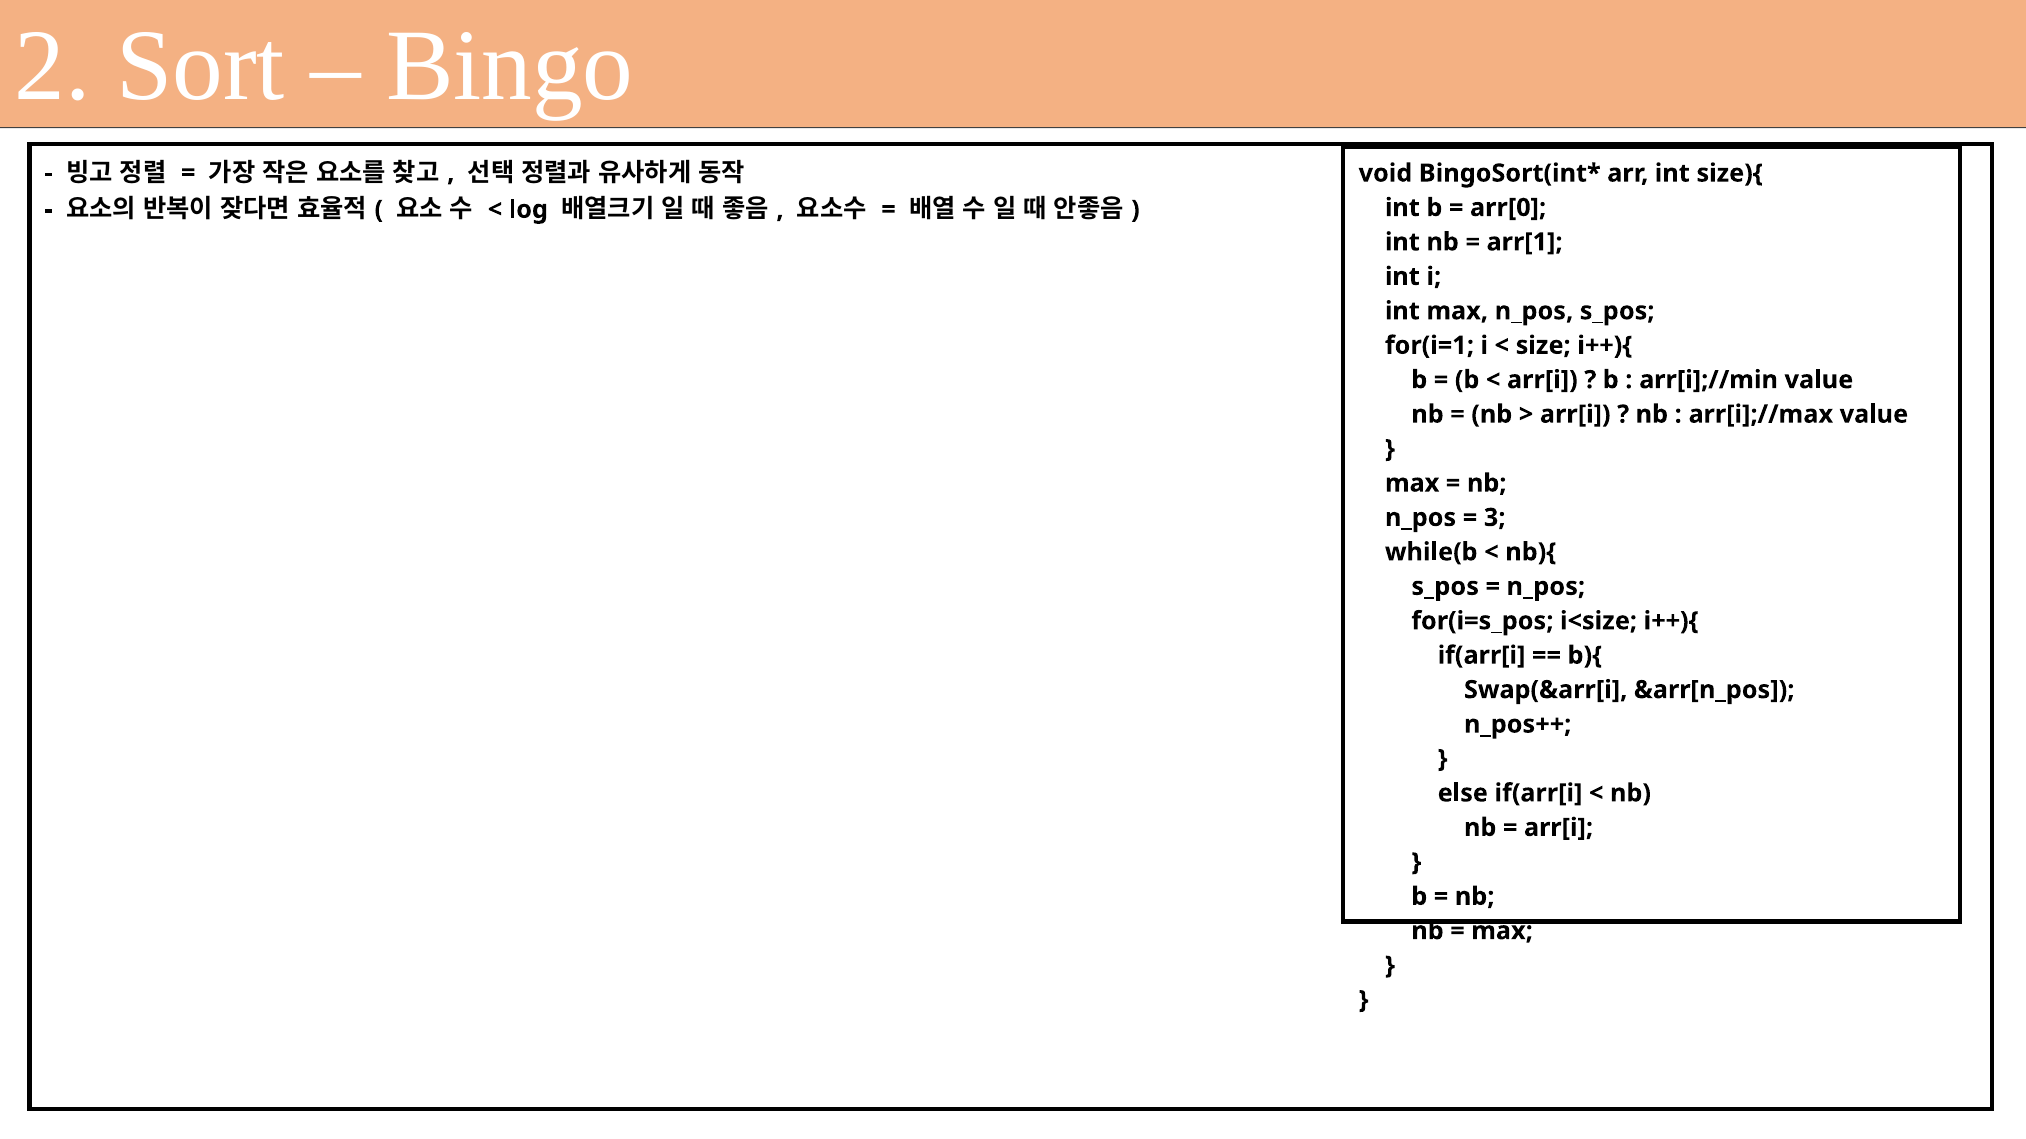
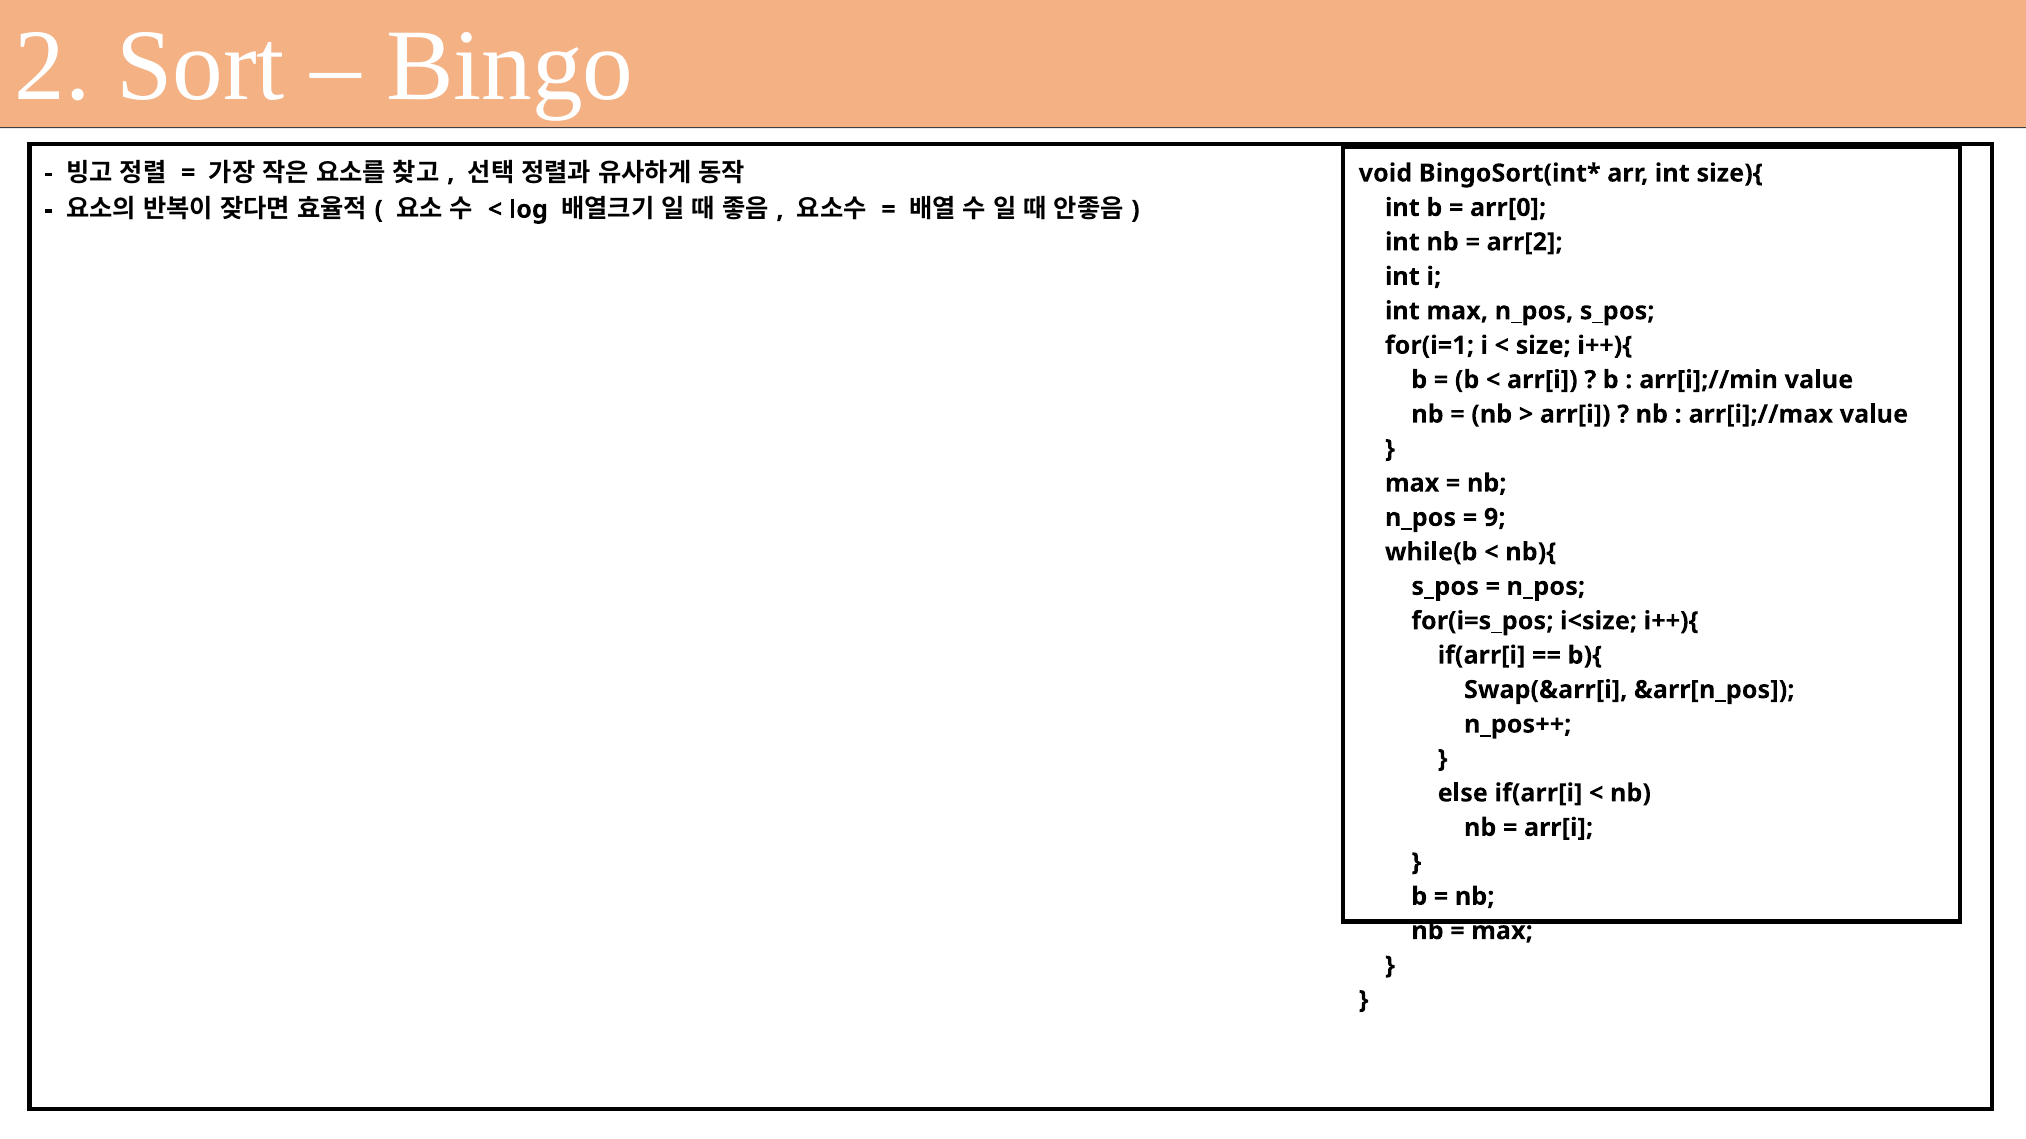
arr[1: arr[1 -> arr[2
3: 3 -> 9
